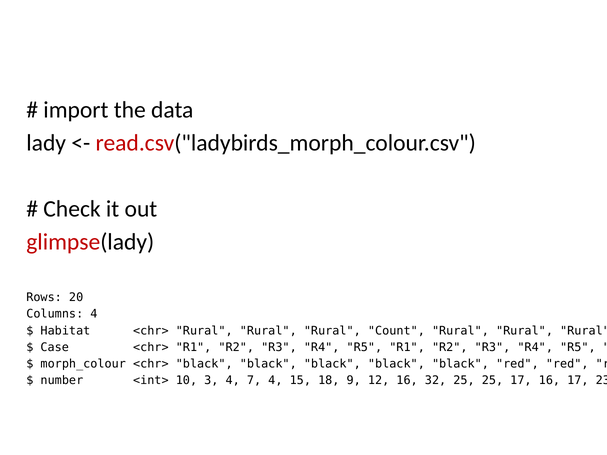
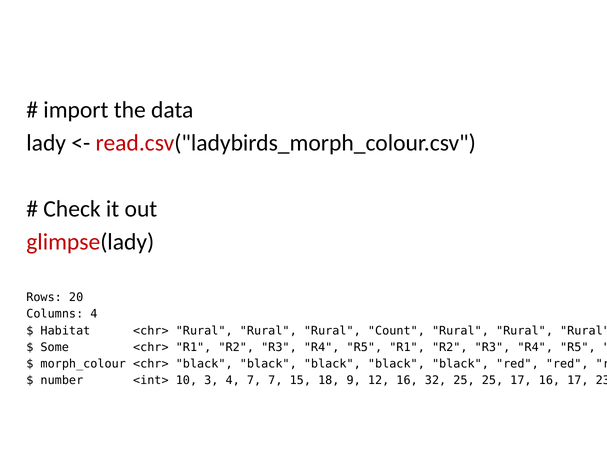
Case: Case -> Some
7 4: 4 -> 7
